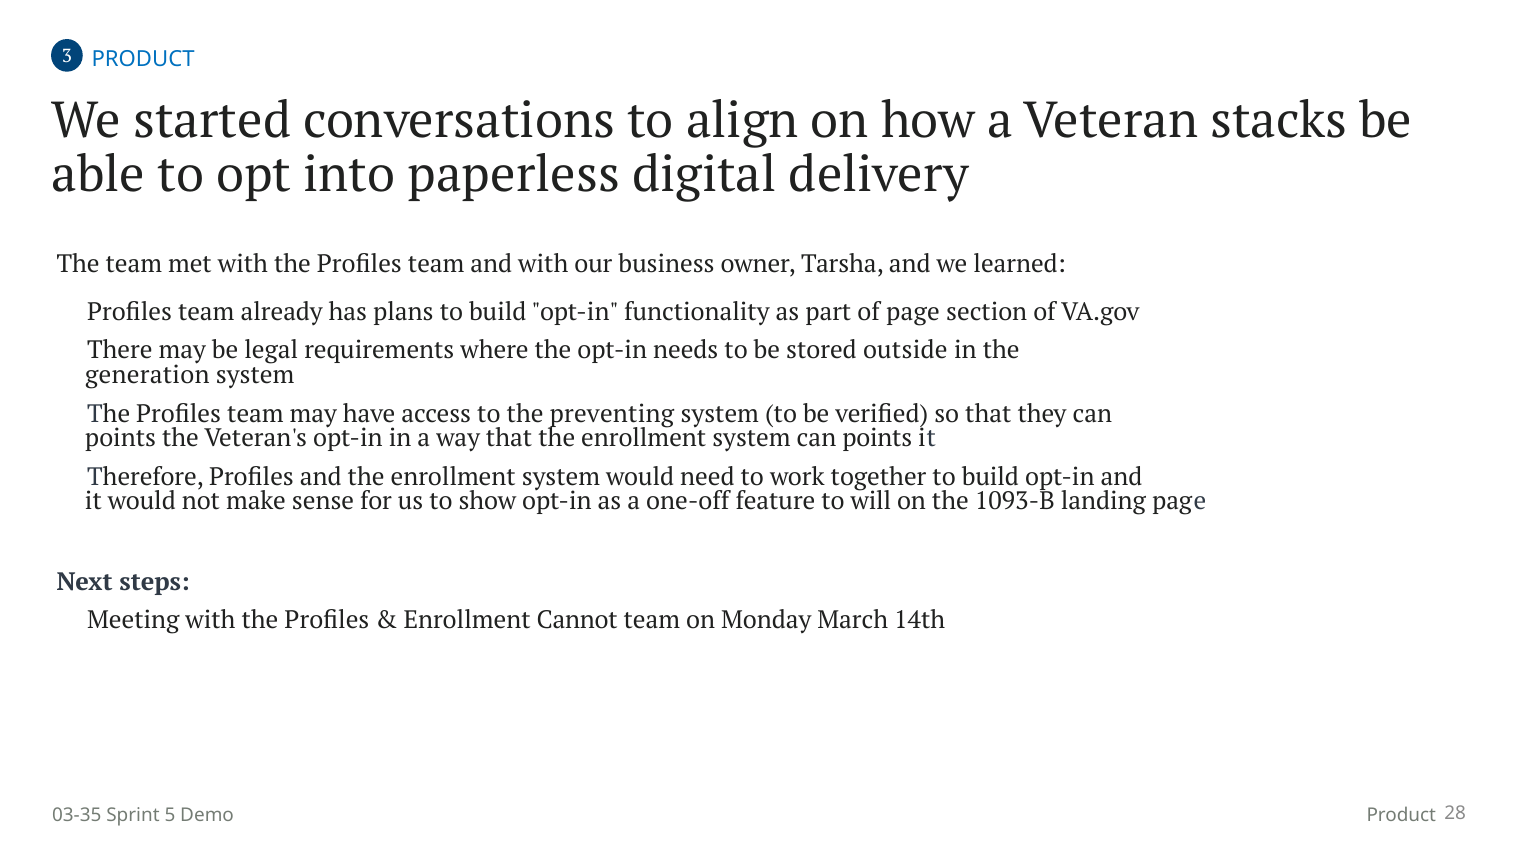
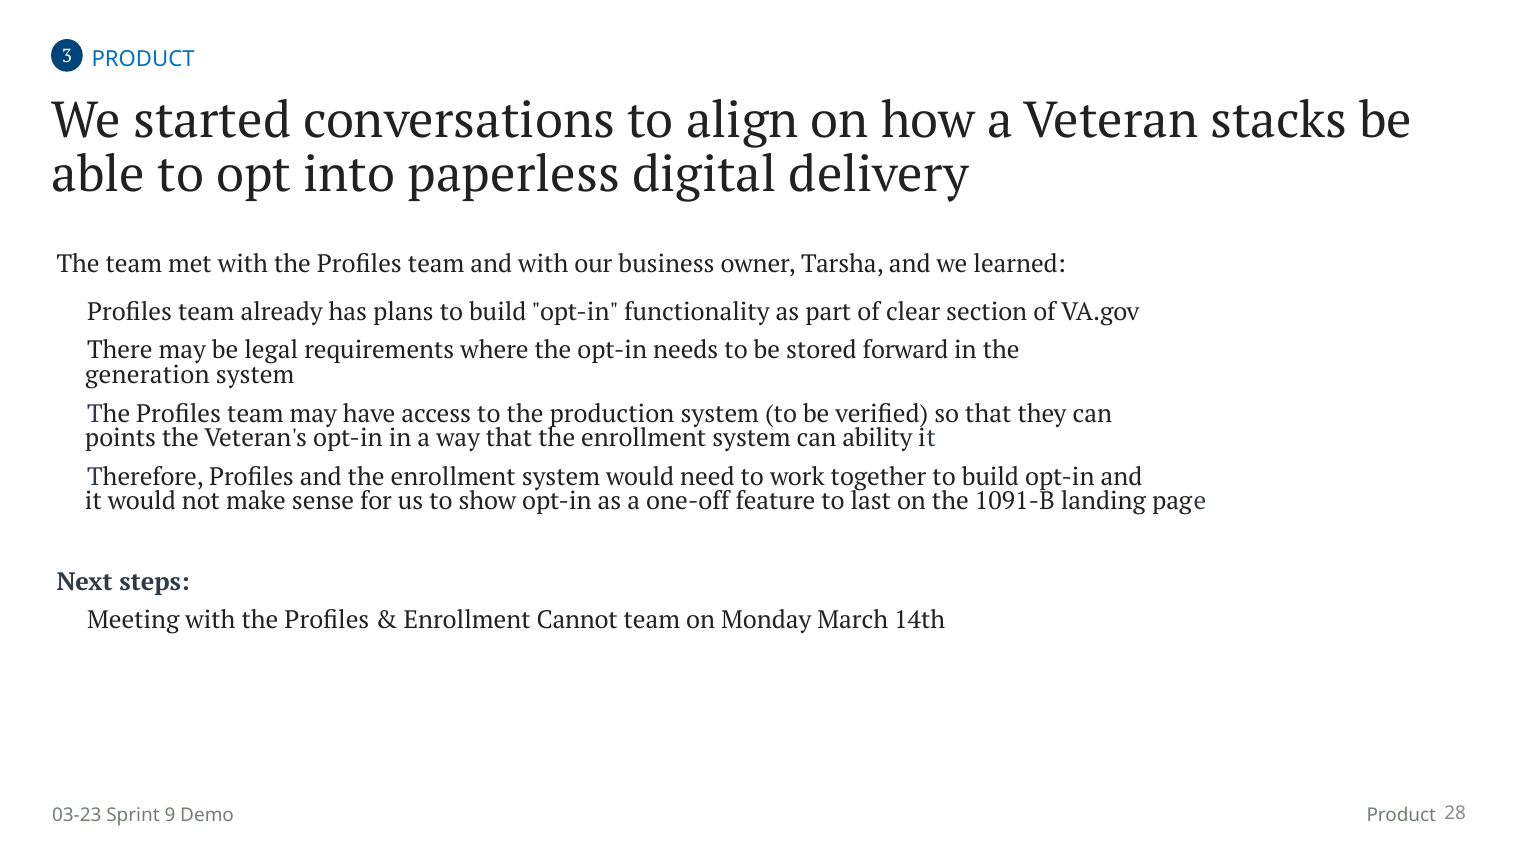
of page: page -> clear
outside: outside -> forward
preventing: preventing -> production
system can points: points -> ability
will: will -> last
1093-B: 1093-B -> 1091-B
03-35: 03-35 -> 03-23
5: 5 -> 9
